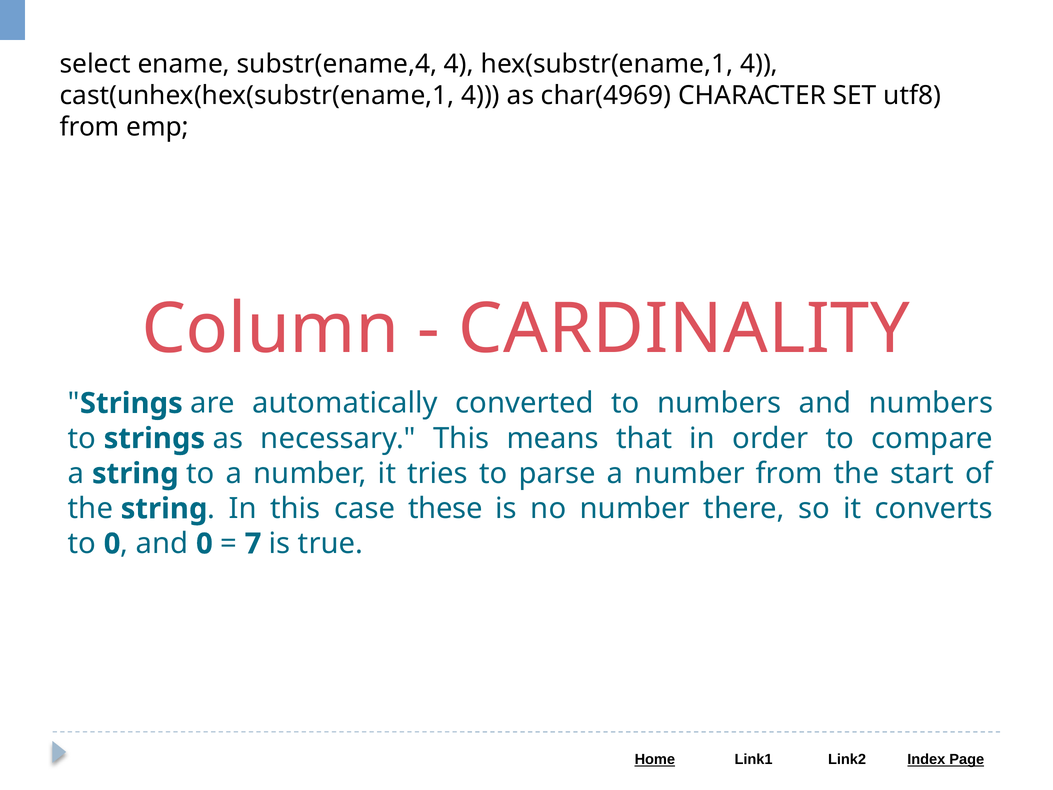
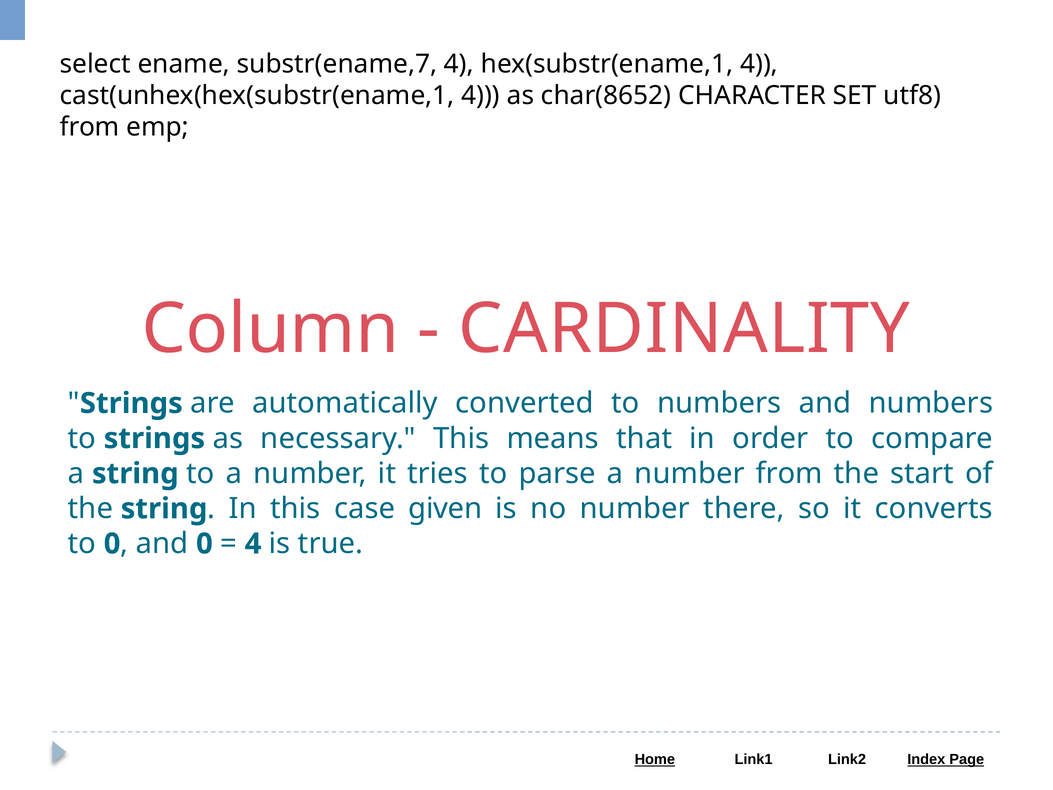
substr(ename,4: substr(ename,4 -> substr(ename,7
char(4969: char(4969 -> char(8652
these: these -> given
7 at (253, 544): 7 -> 4
